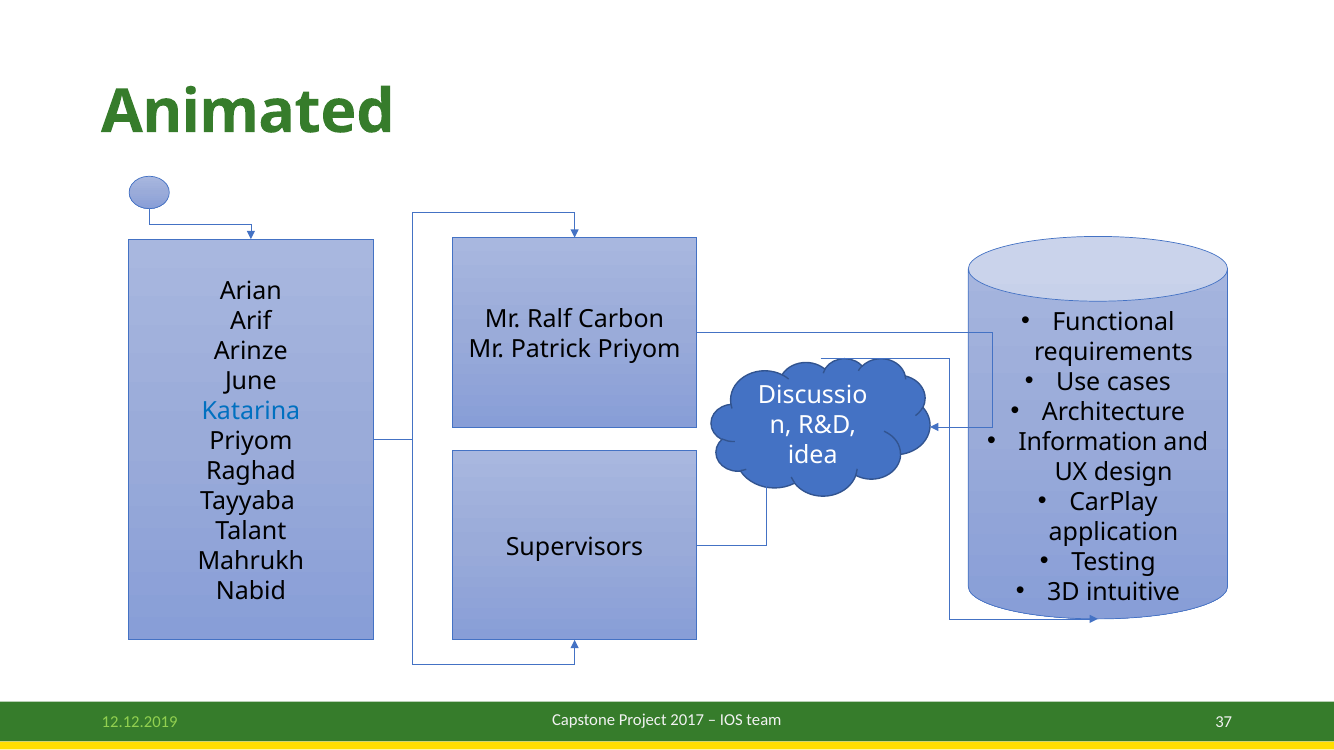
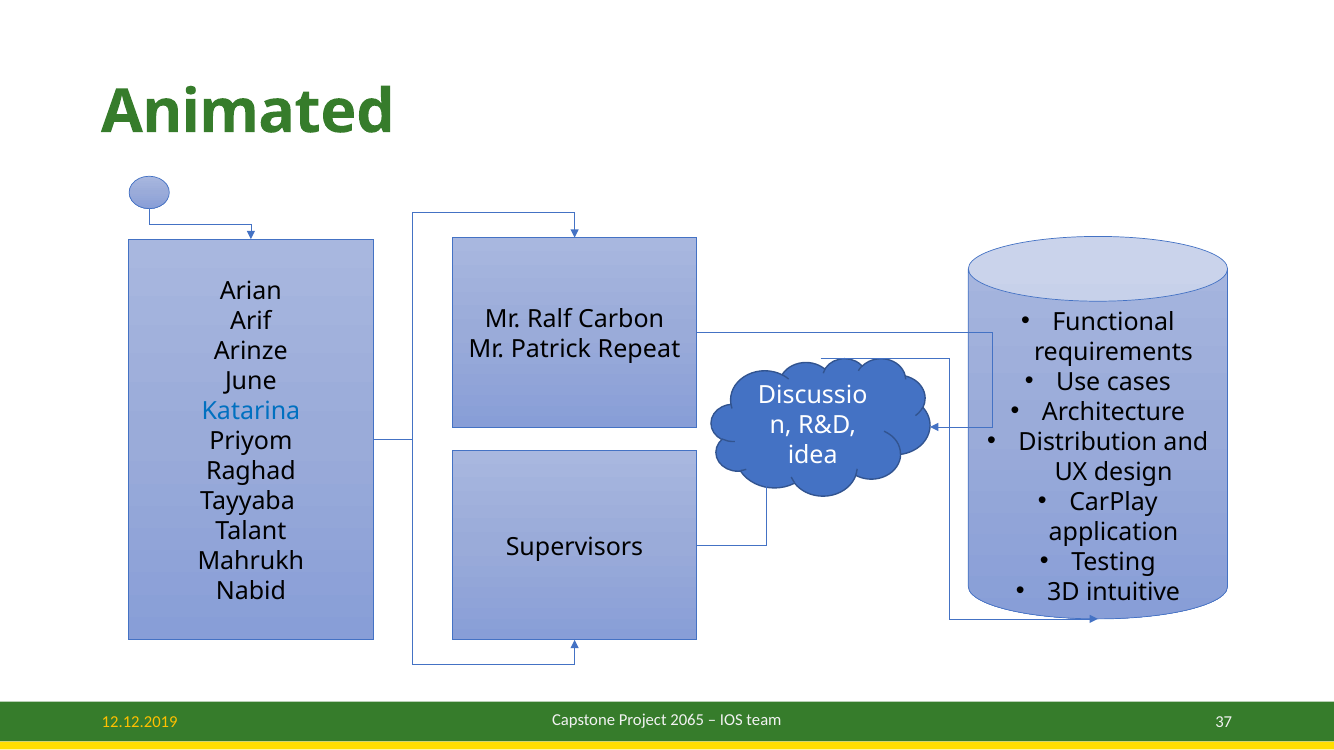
Patrick Priyom: Priyom -> Repeat
Information: Information -> Distribution
2017: 2017 -> 2065
12.12.2019 colour: light green -> yellow
